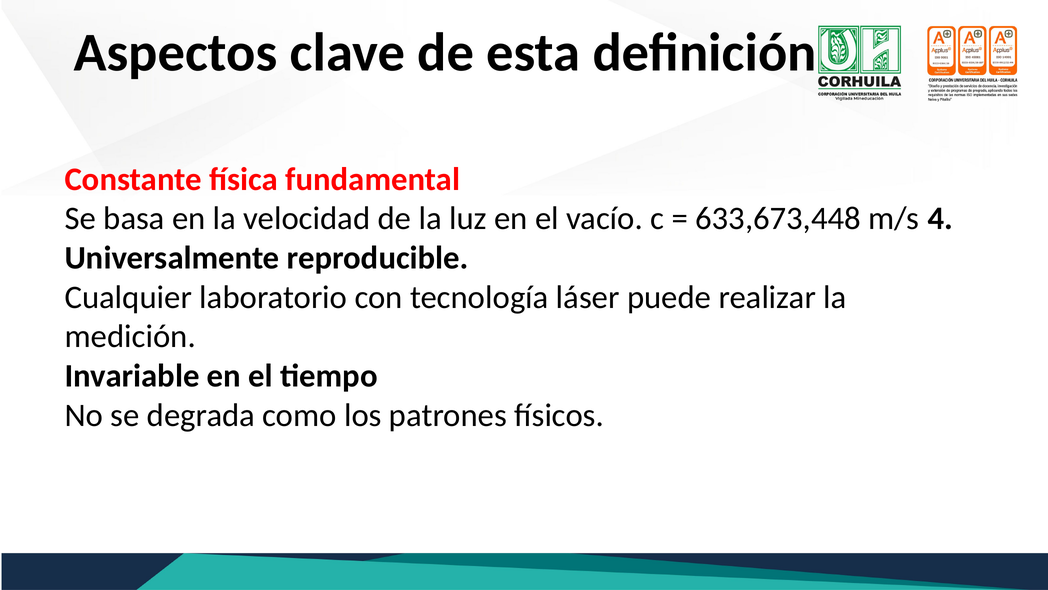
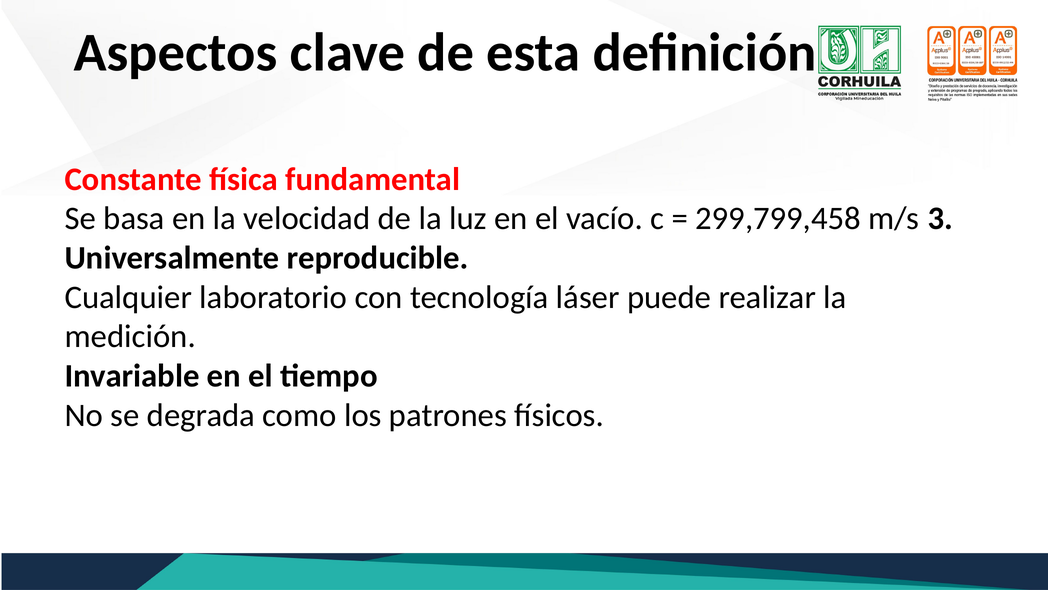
633,673,448: 633,673,448 -> 299,799,458
4: 4 -> 3
